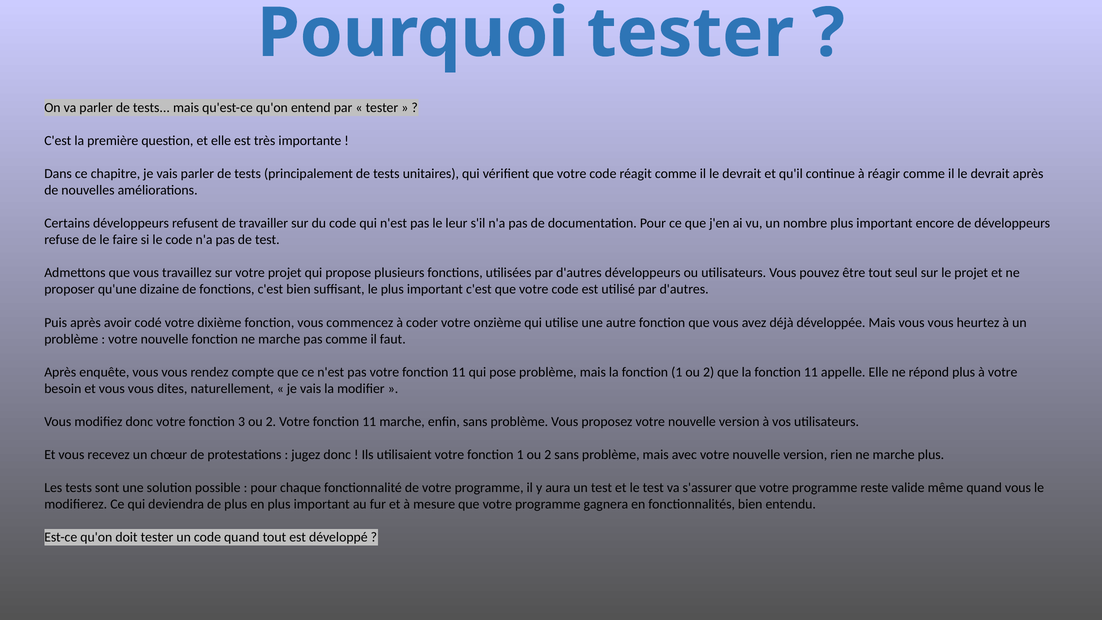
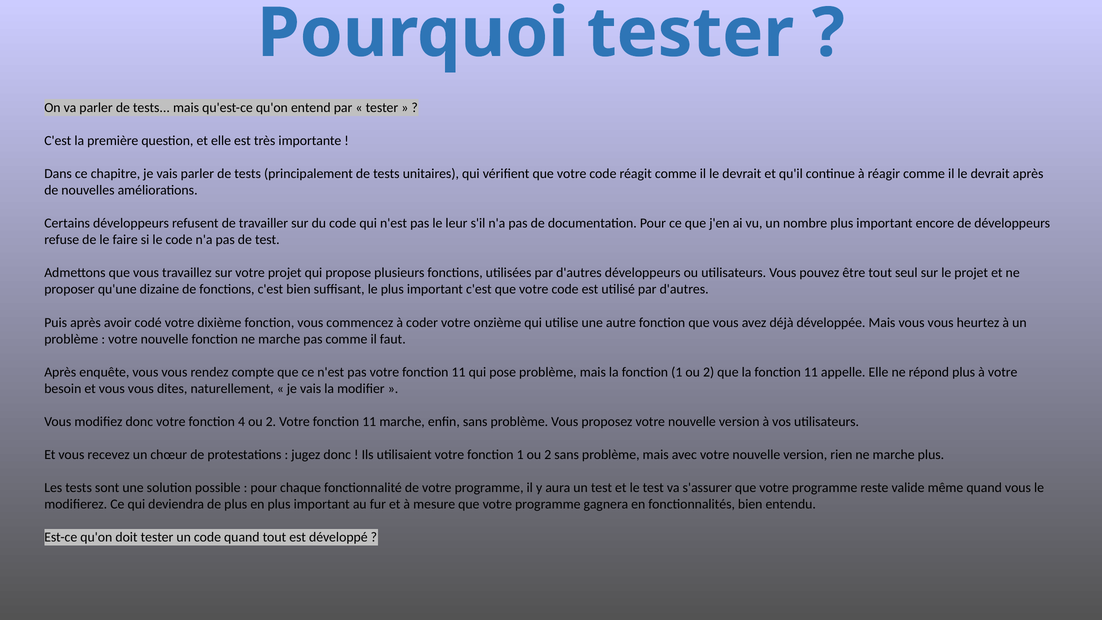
3: 3 -> 4
